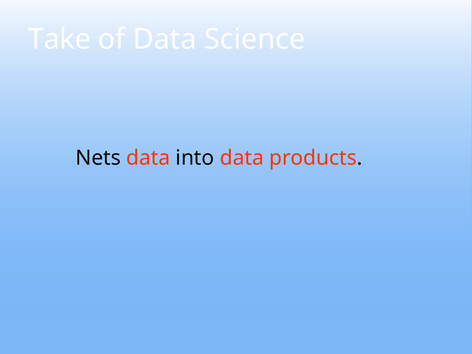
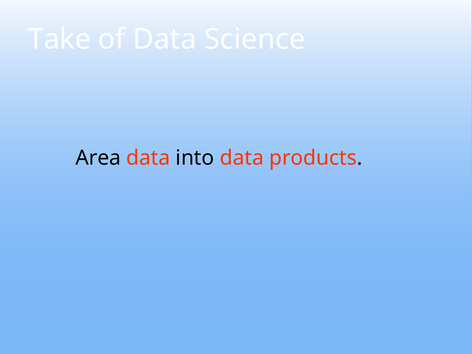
Nets: Nets -> Area
